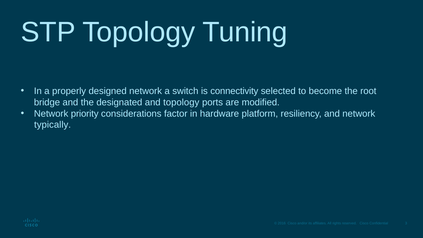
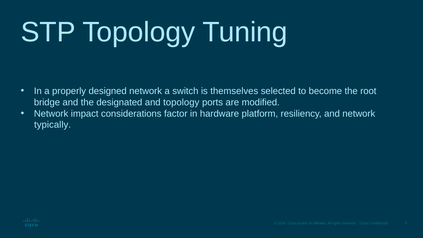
connectivity: connectivity -> themselves
priority: priority -> impact
